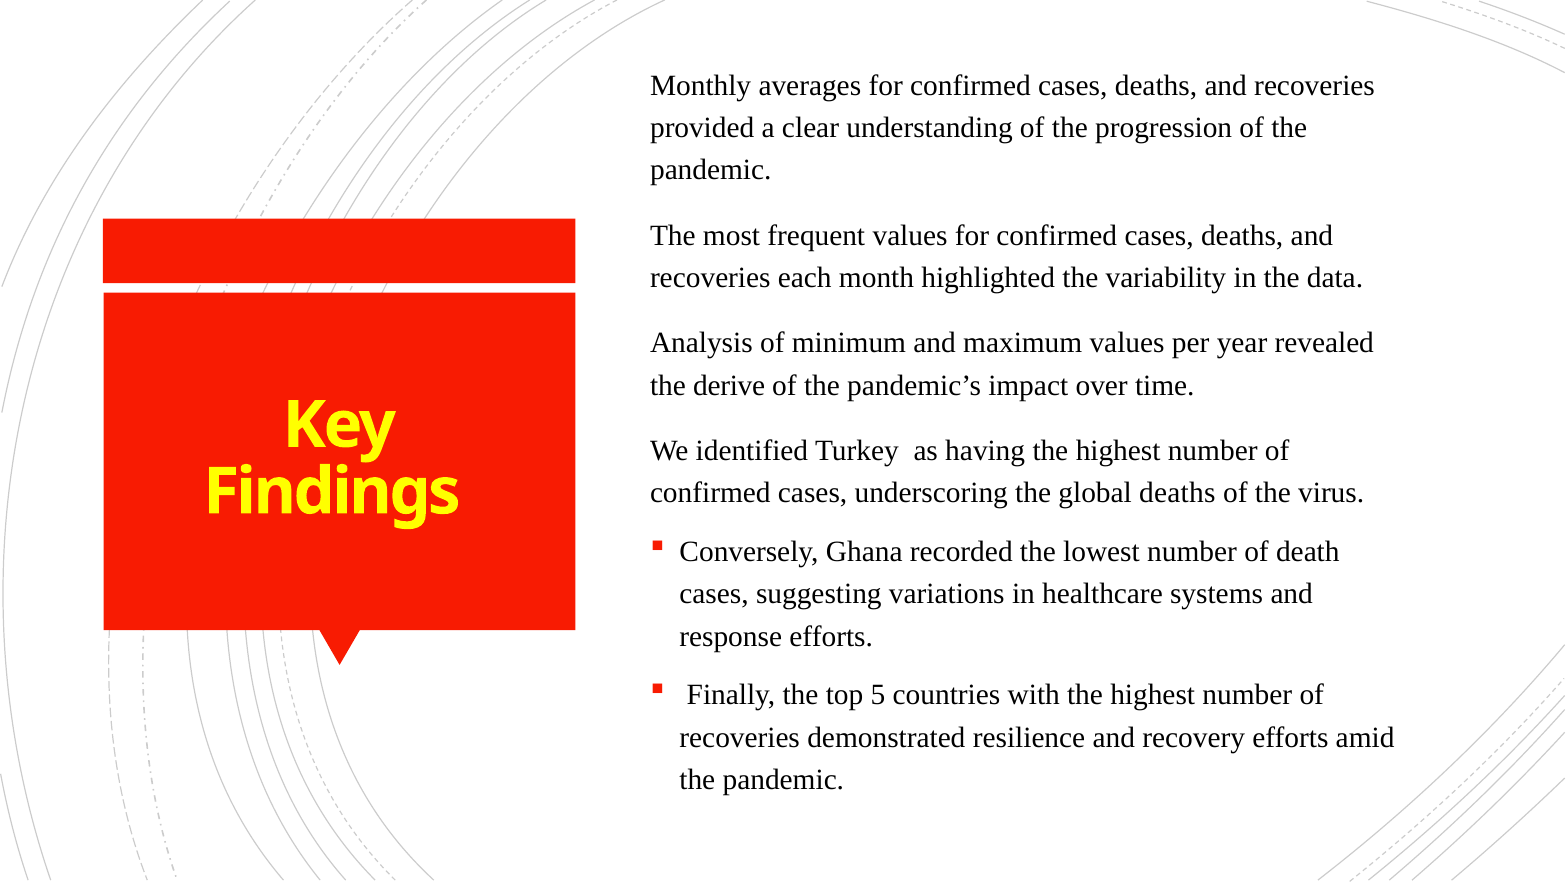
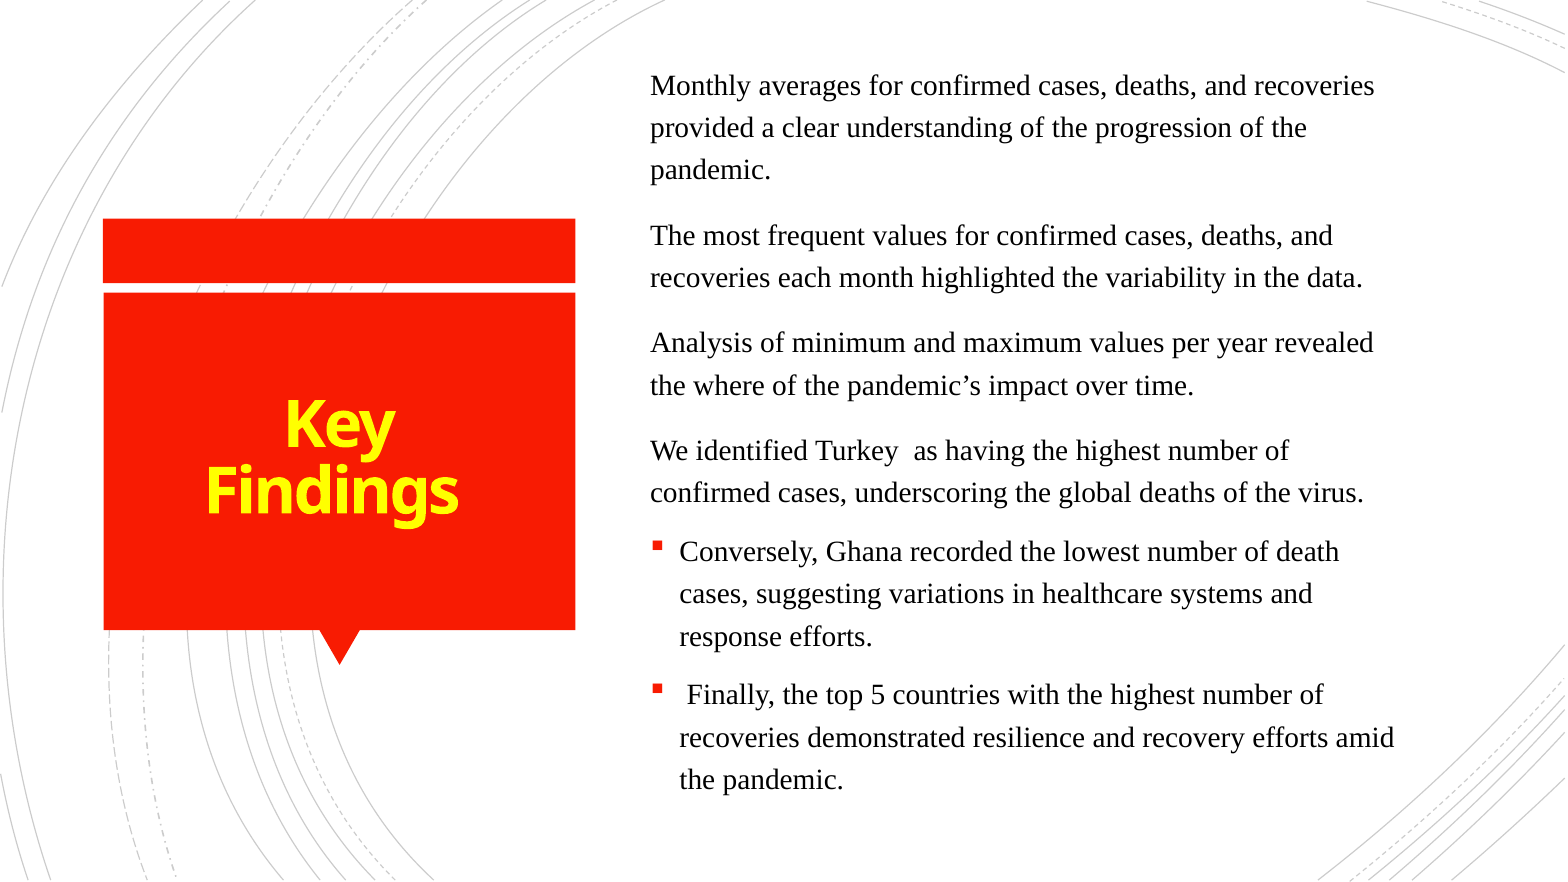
derive: derive -> where
